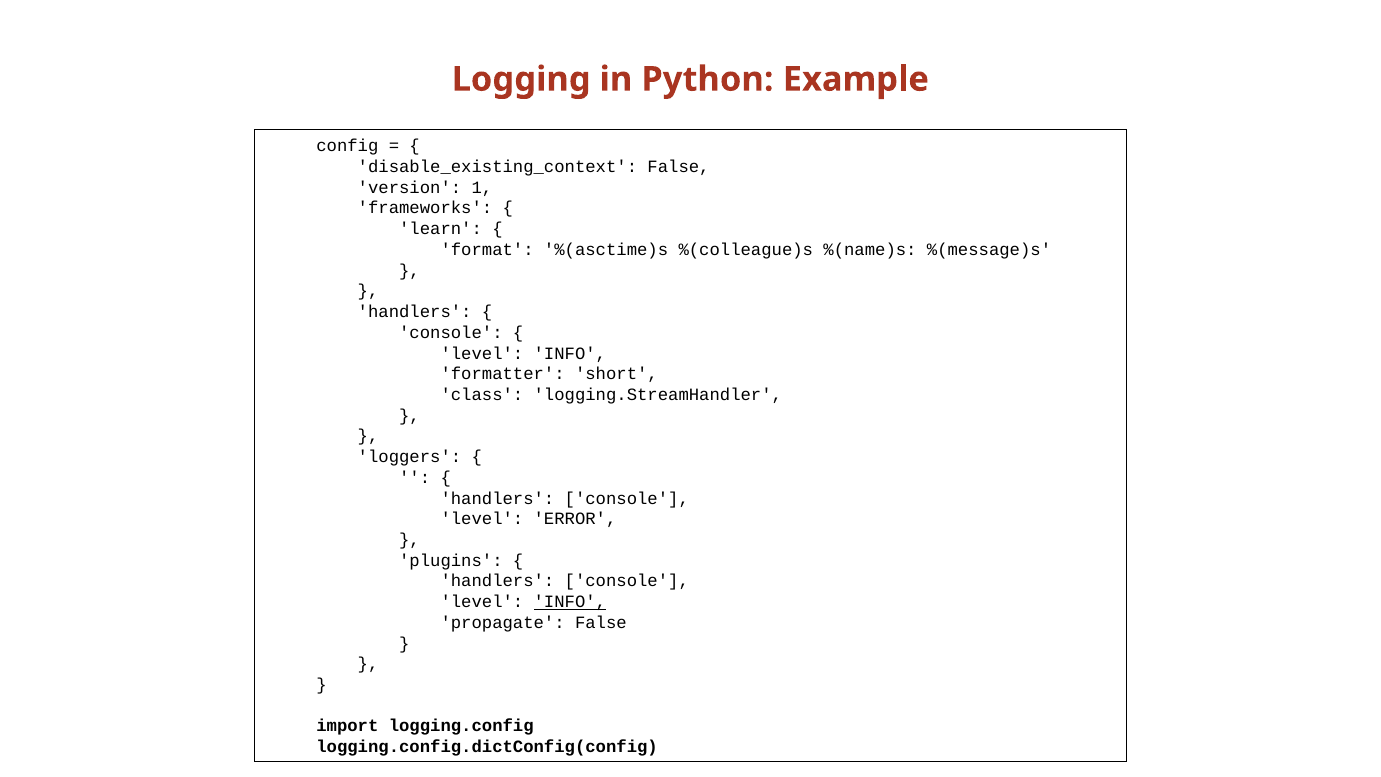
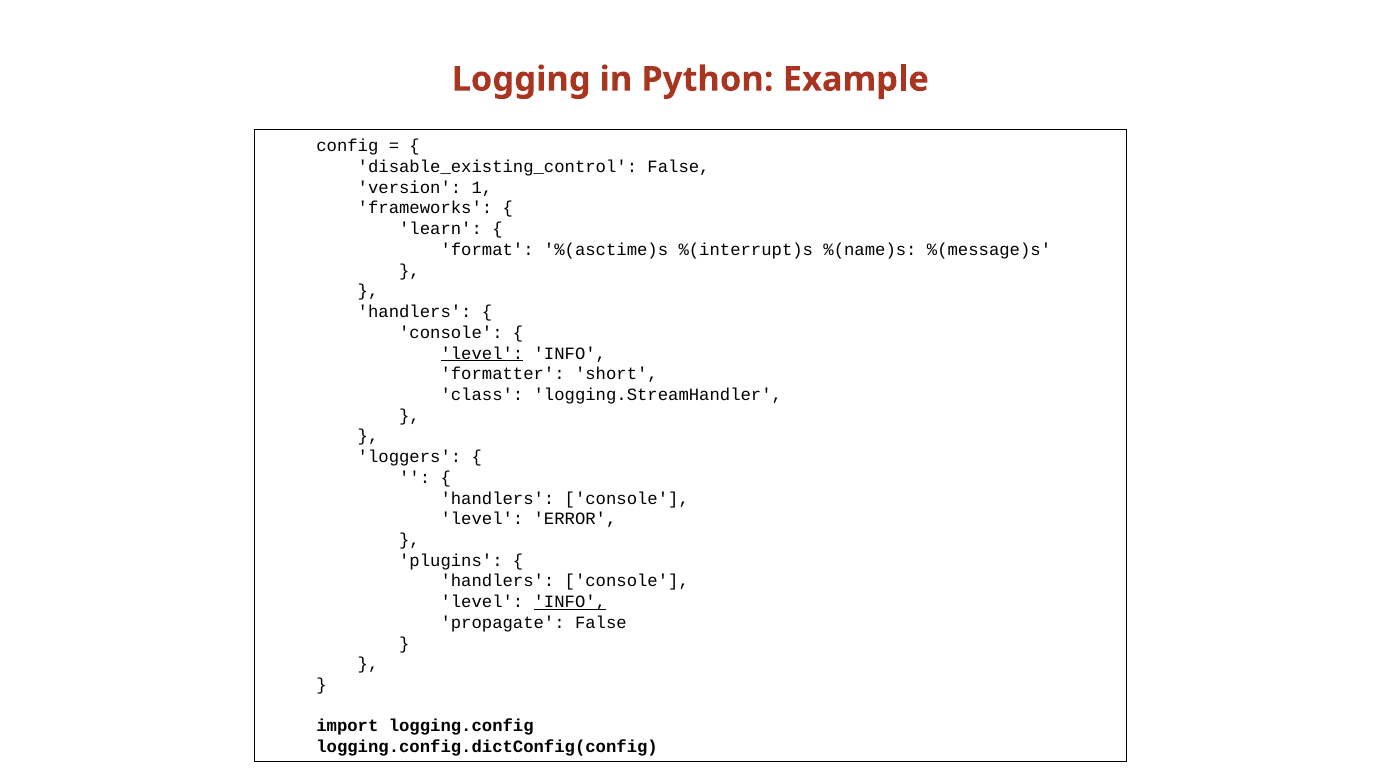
disable_existing_context: disable_existing_context -> disable_existing_control
%(colleague)s: %(colleague)s -> %(interrupt)s
level at (482, 353) underline: none -> present
